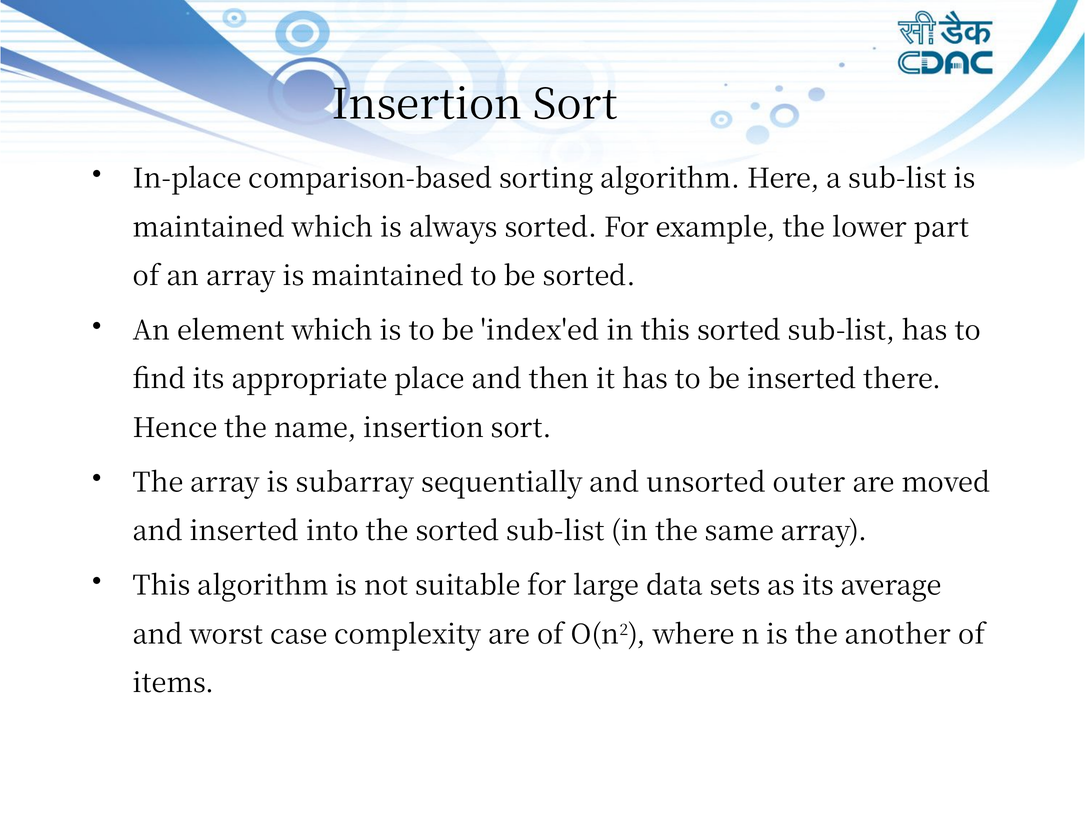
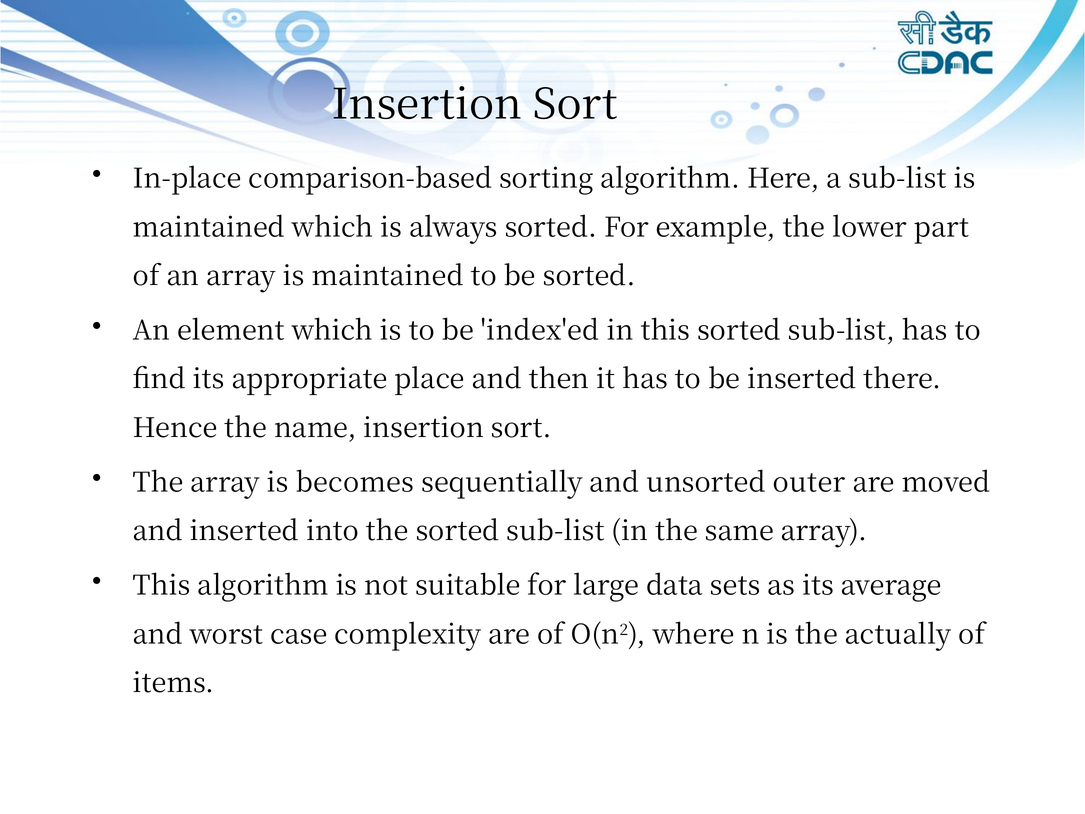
subarray: subarray -> becomes
another: another -> actually
